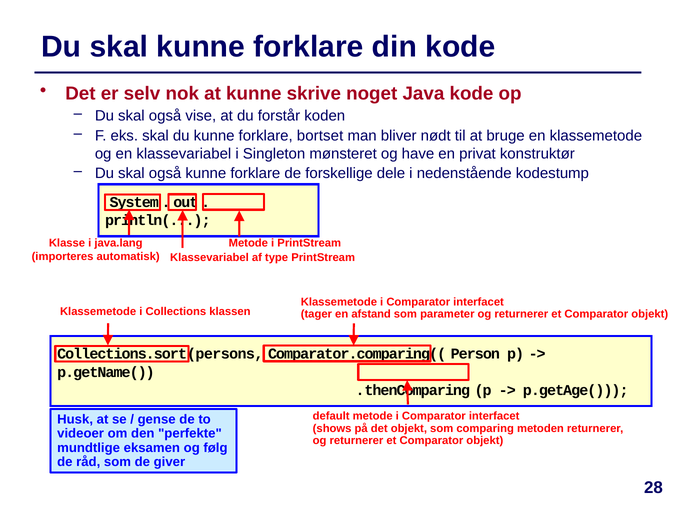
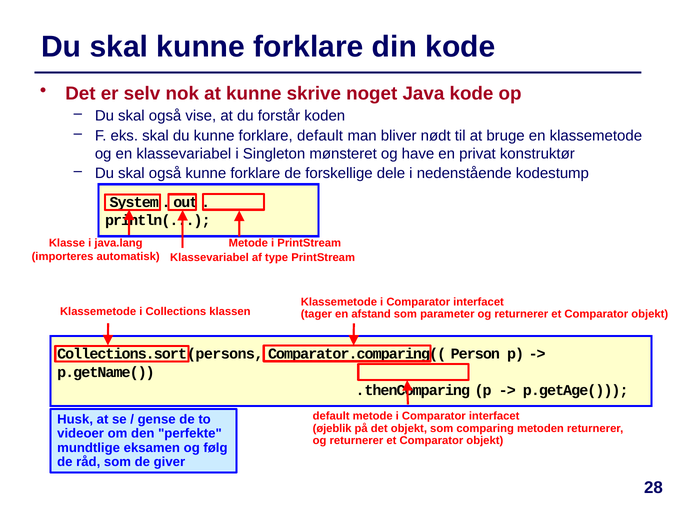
forklare bortset: bortset -> default
shows: shows -> øjeblik
